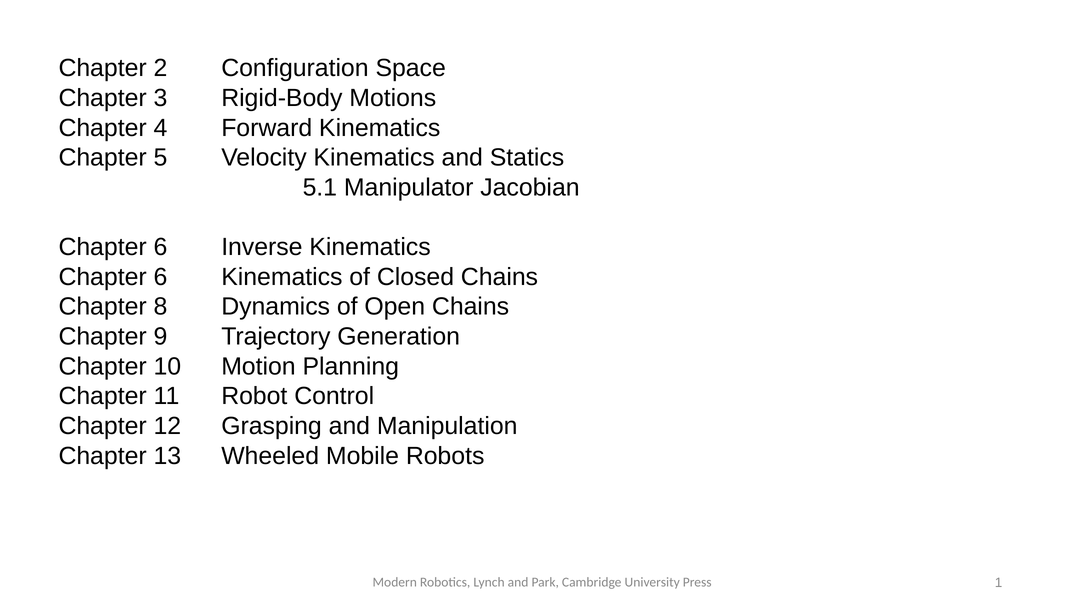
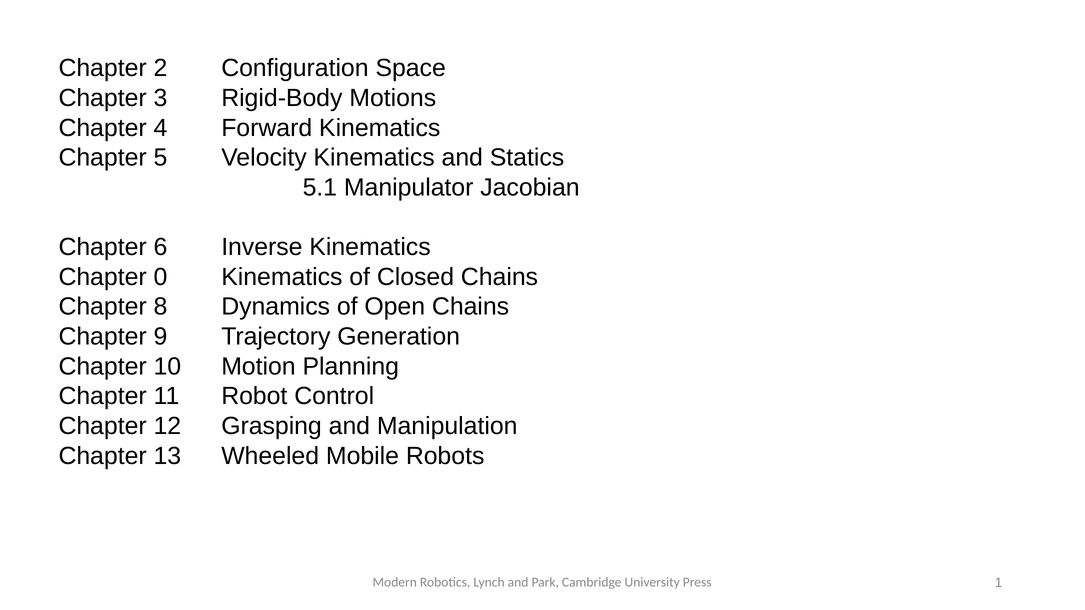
6 at (160, 277): 6 -> 0
